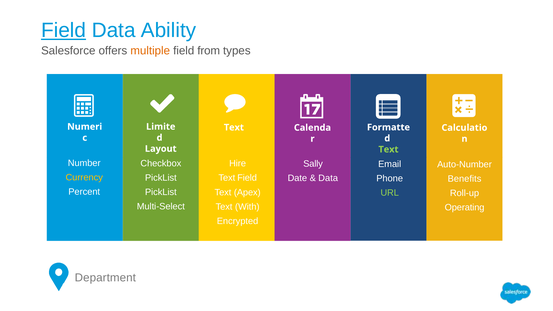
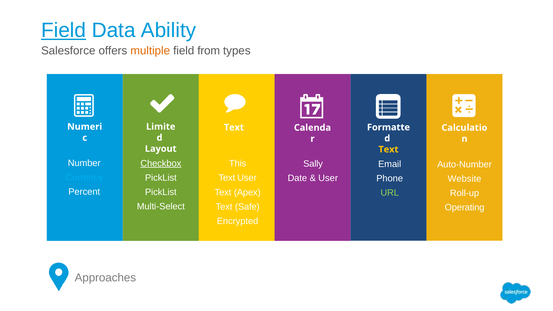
Text at (388, 149) colour: light green -> yellow
Checkbox underline: none -> present
Hire: Hire -> This
Currency colour: yellow -> light blue
Text Field: Field -> User
Data at (328, 178): Data -> User
Benefits: Benefits -> Website
With: With -> Safe
Department: Department -> Approaches
